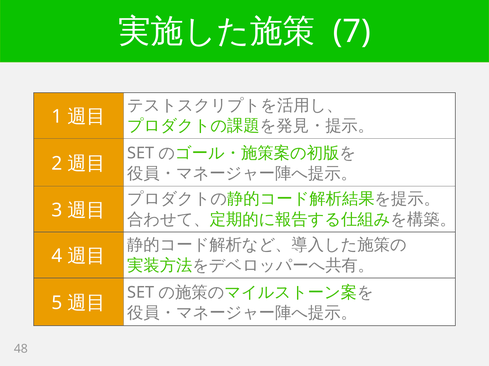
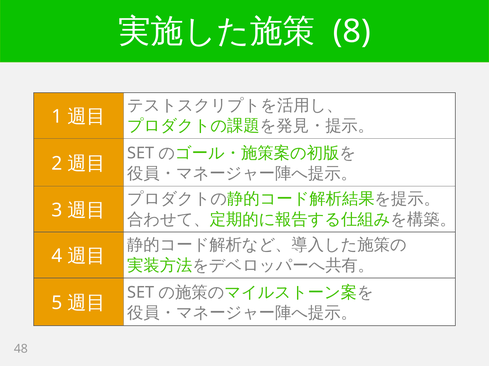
7: 7 -> 8
